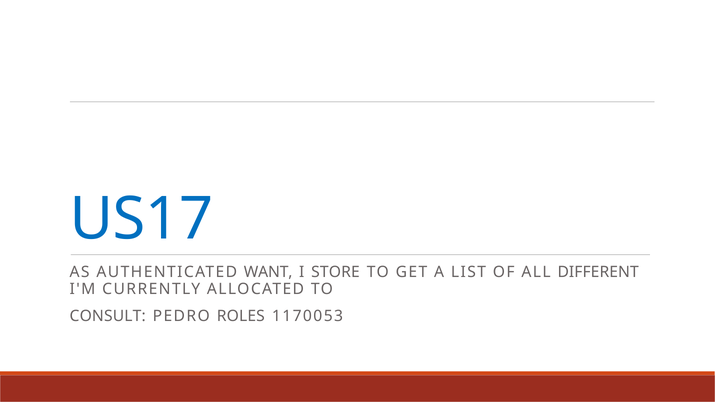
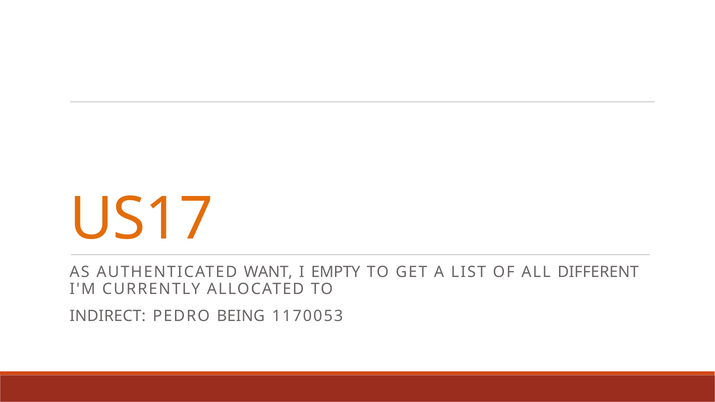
US17 colour: blue -> orange
STORE: STORE -> EMPTY
CONSULT: CONSULT -> INDIRECT
ROLES: ROLES -> BEING
